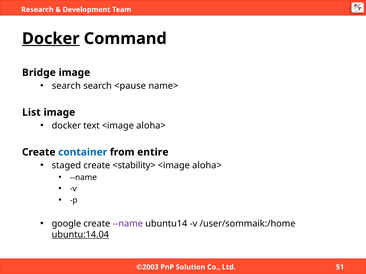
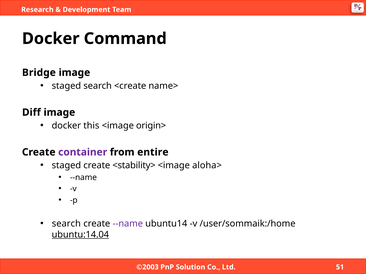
Docker at (51, 39) underline: present -> none
search at (66, 86): search -> staged
<pause: <pause -> <create
List: List -> Diff
text: text -> this
aloha> at (151, 126): aloha> -> origin>
container colour: blue -> purple
google at (66, 224): google -> search
